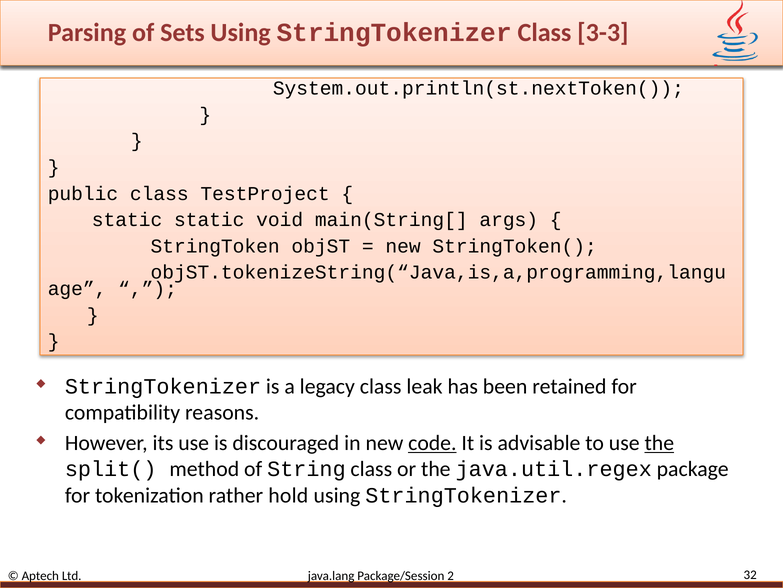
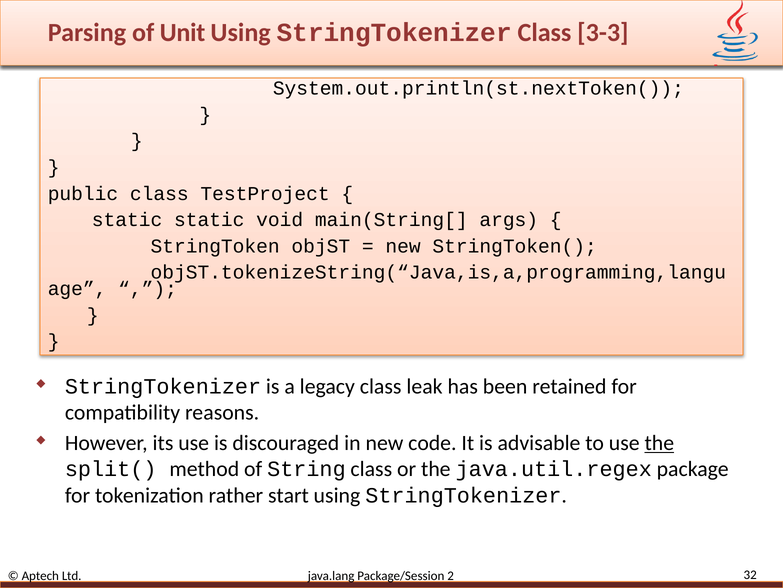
Sets: Sets -> Unit
code underline: present -> none
hold: hold -> start
